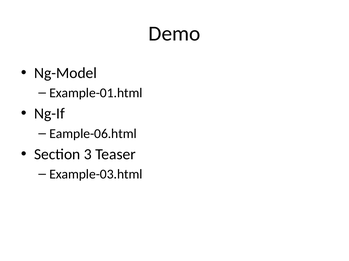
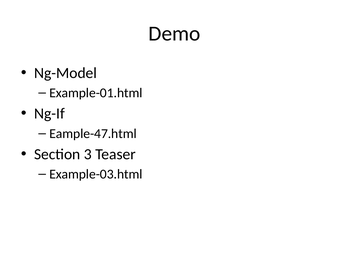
Eample-06.html: Eample-06.html -> Eample-47.html
